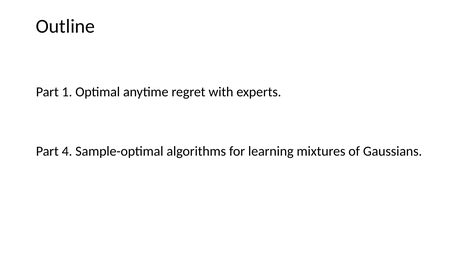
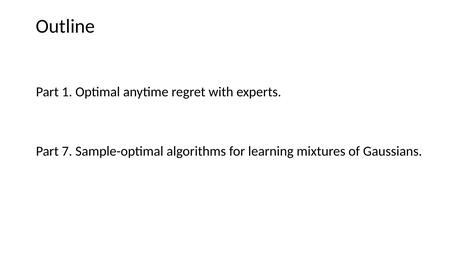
4: 4 -> 7
